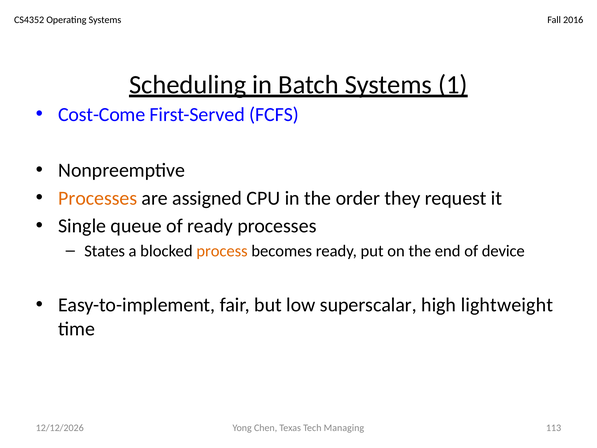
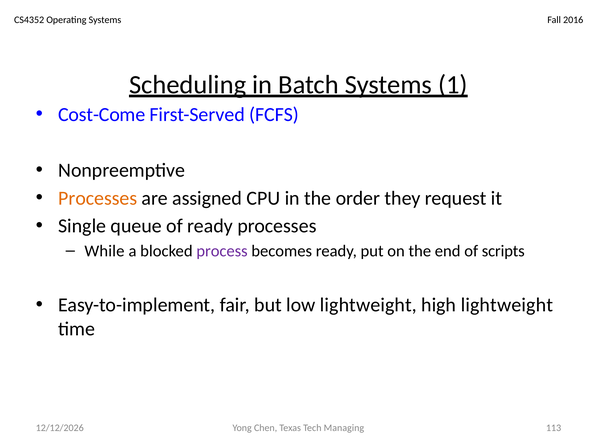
States: States -> While
process colour: orange -> purple
device: device -> scripts
low superscalar: superscalar -> lightweight
